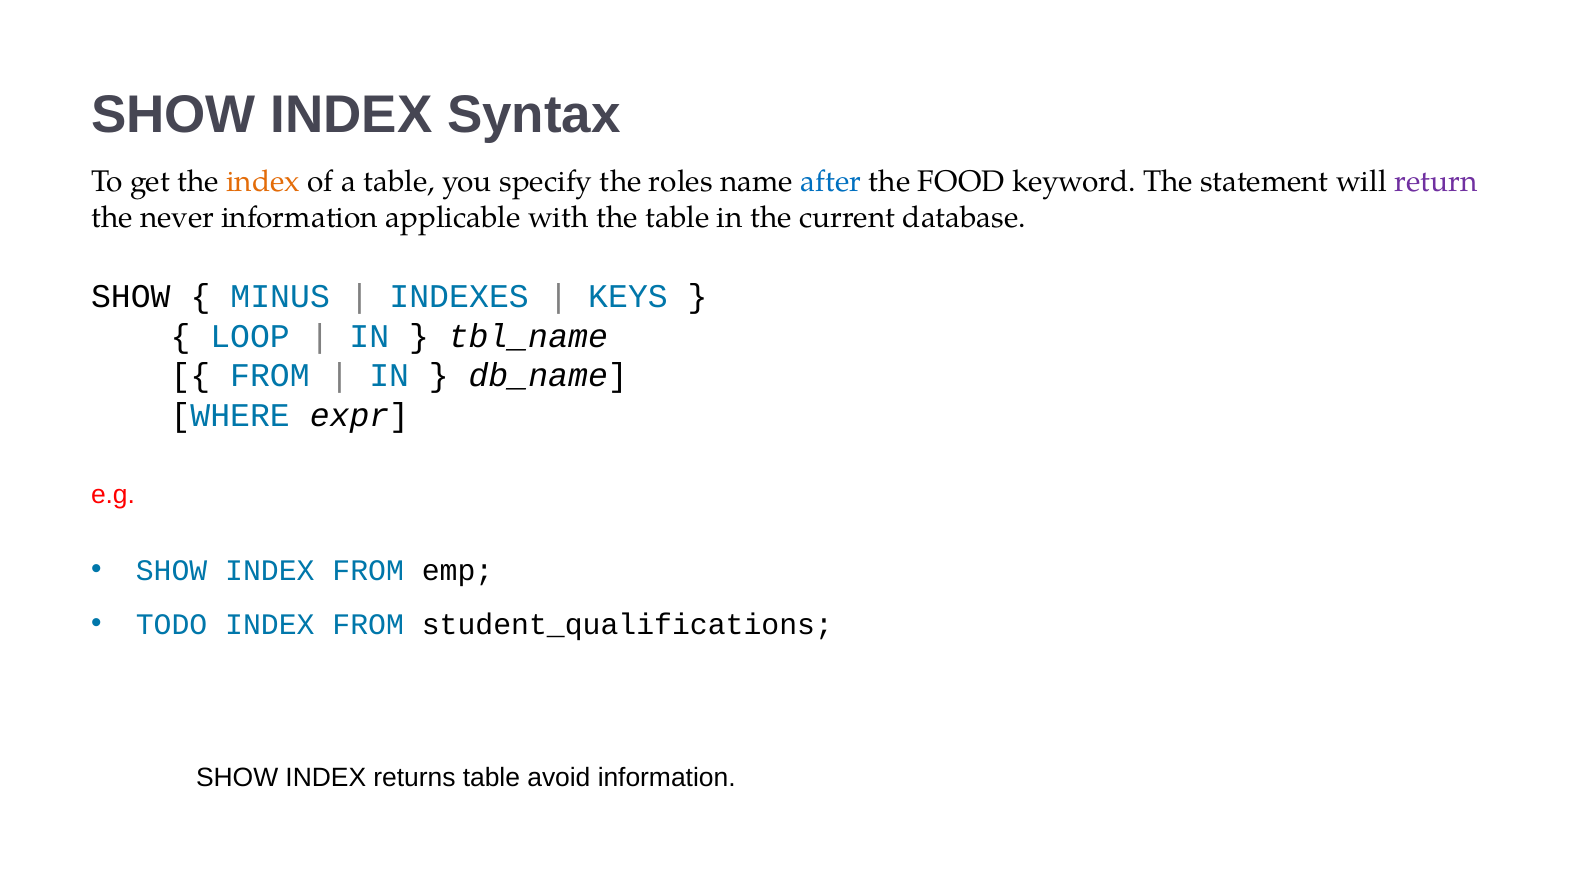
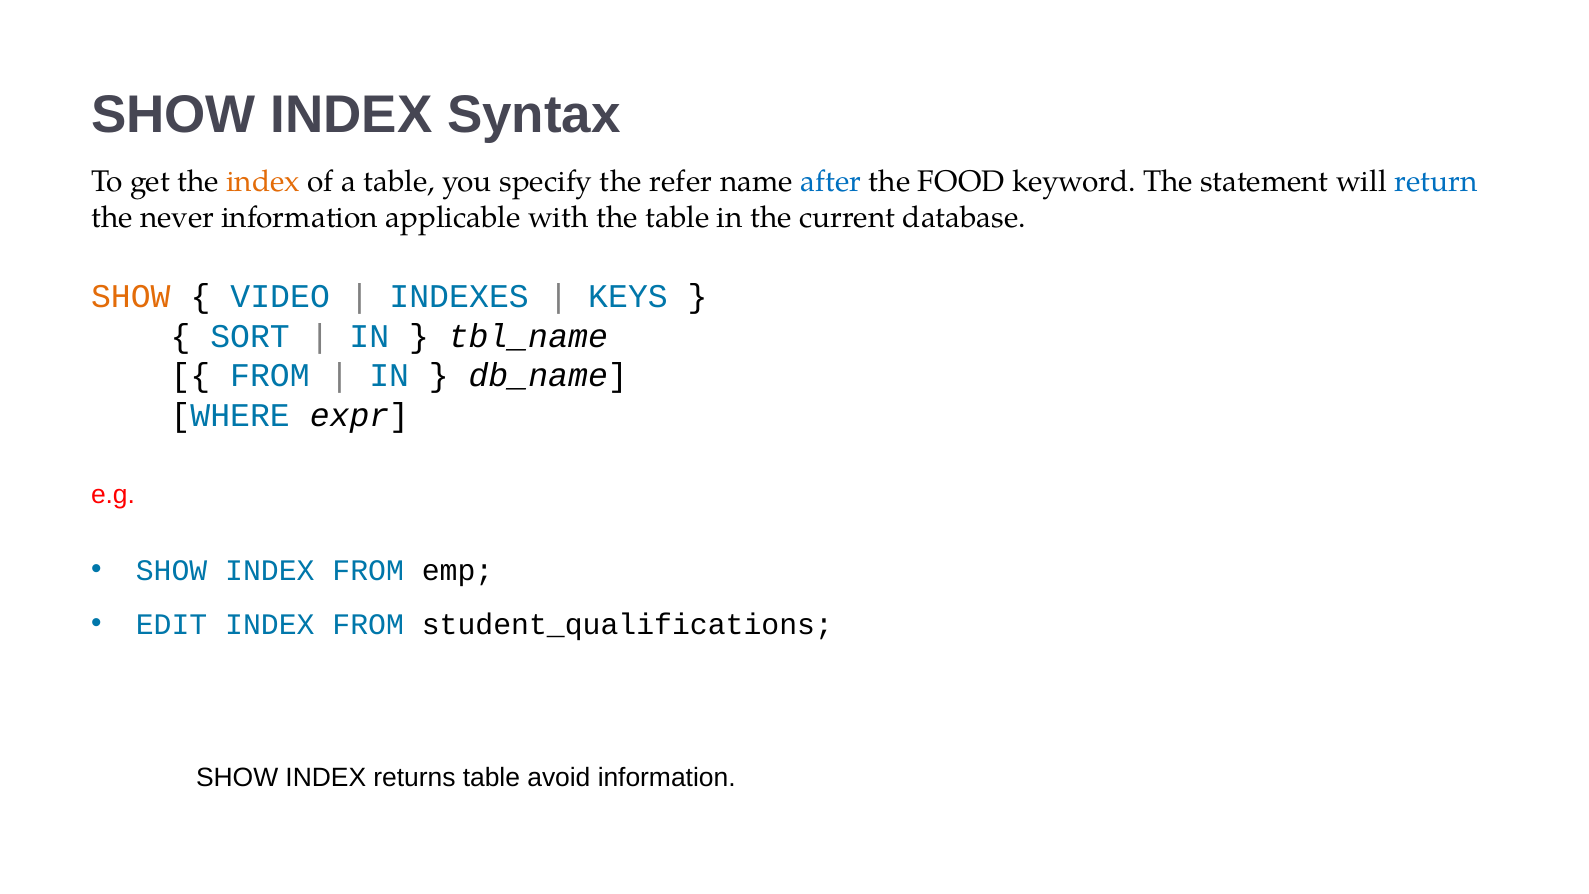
roles: roles -> refer
return colour: purple -> blue
SHOW at (131, 296) colour: black -> orange
MINUS: MINUS -> VIDEO
LOOP: LOOP -> SORT
TODO: TODO -> EDIT
